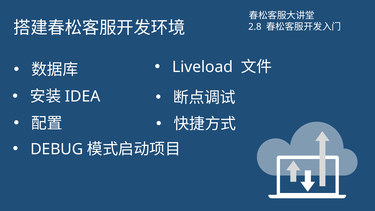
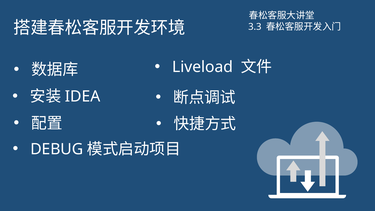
2.8: 2.8 -> 3.3
